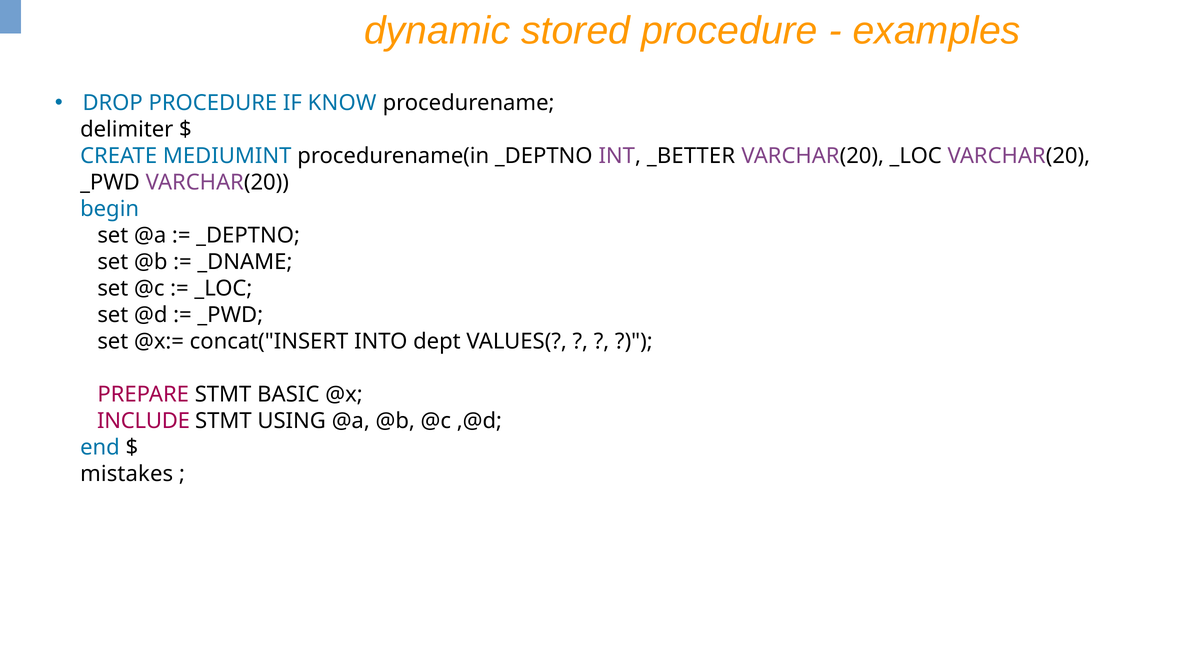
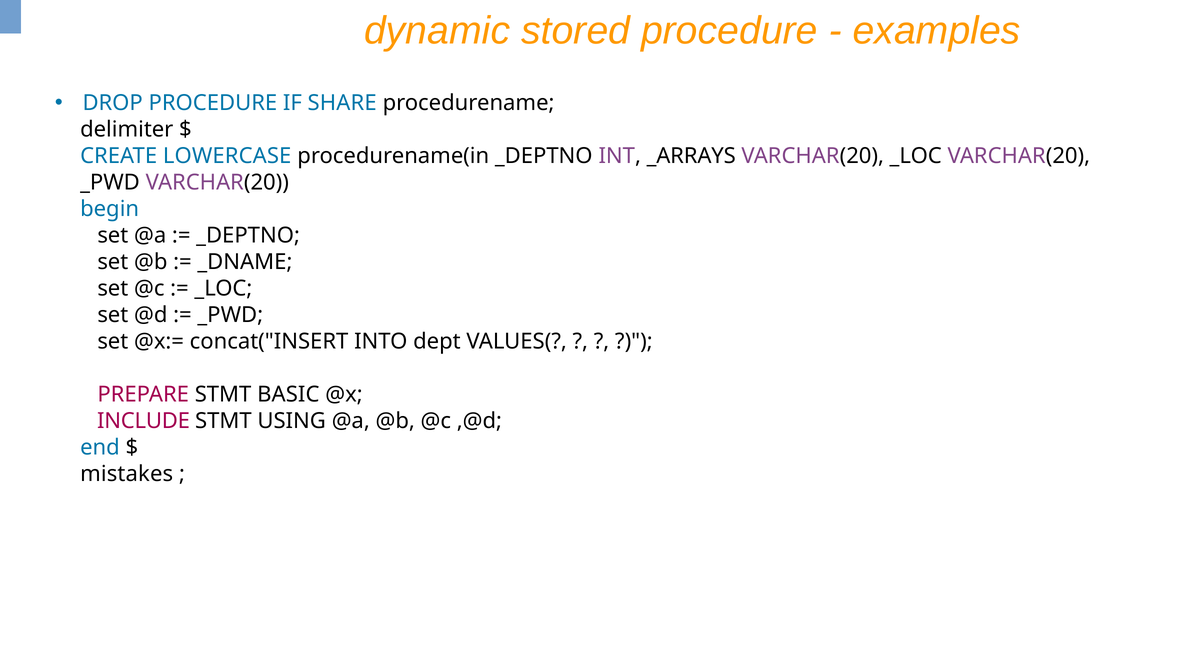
KNOW: KNOW -> SHARE
MEDIUMINT: MEDIUMINT -> LOWERCASE
_BETTER: _BETTER -> _ARRAYS
